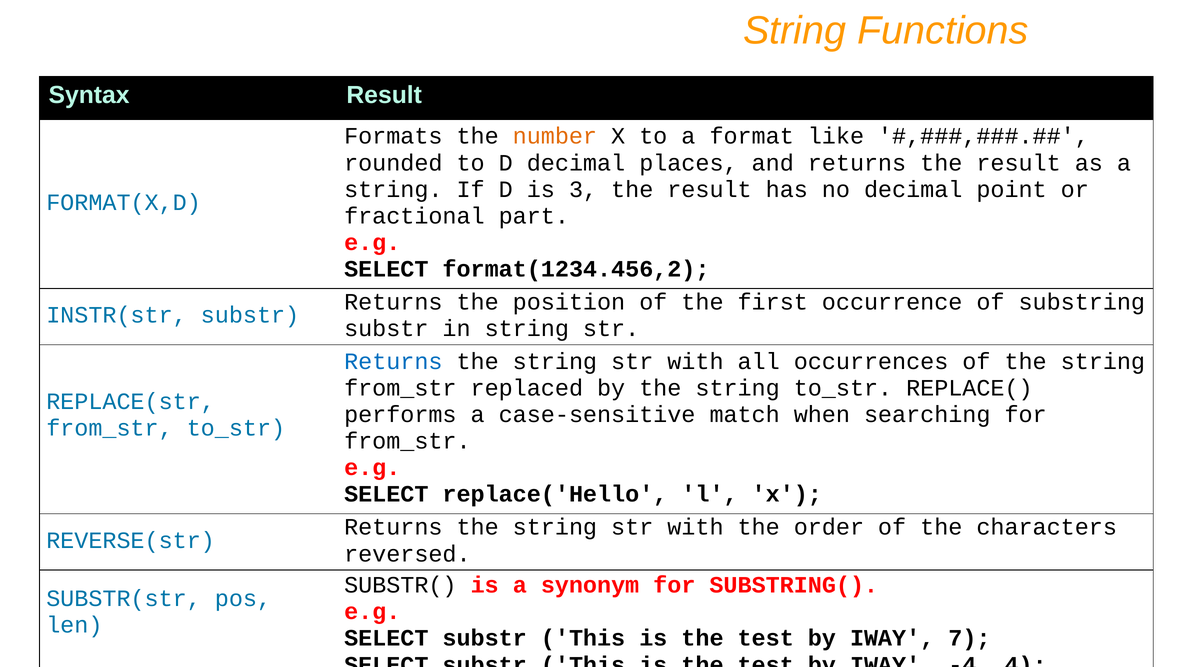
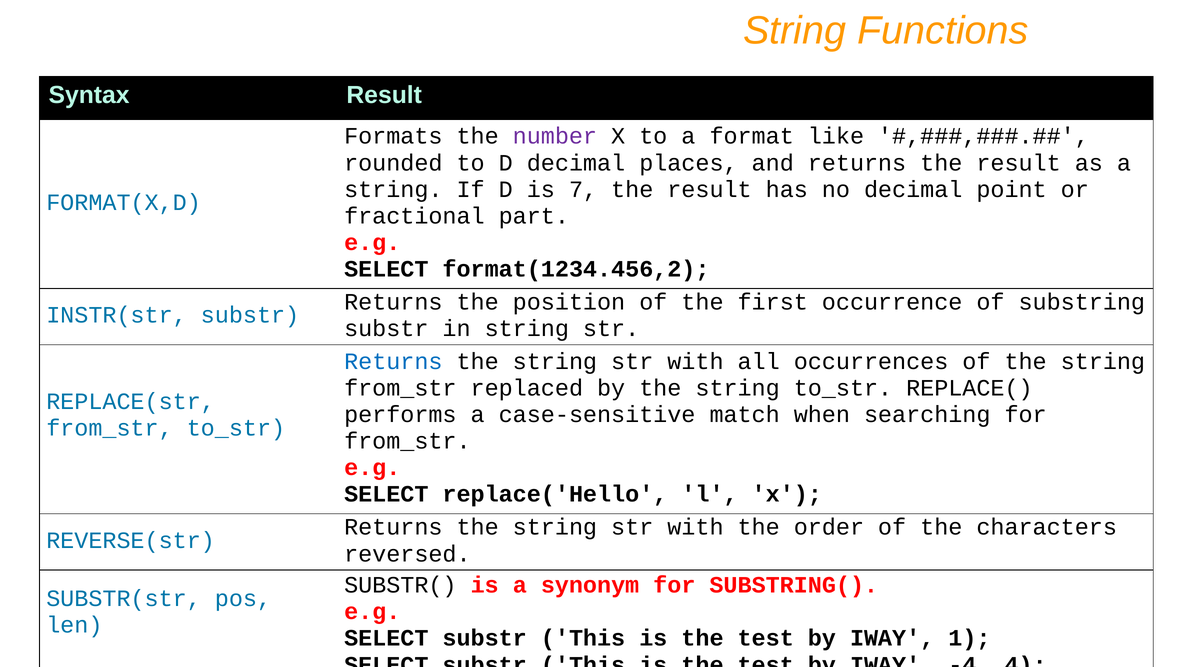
number colour: orange -> purple
3: 3 -> 7
7: 7 -> 1
